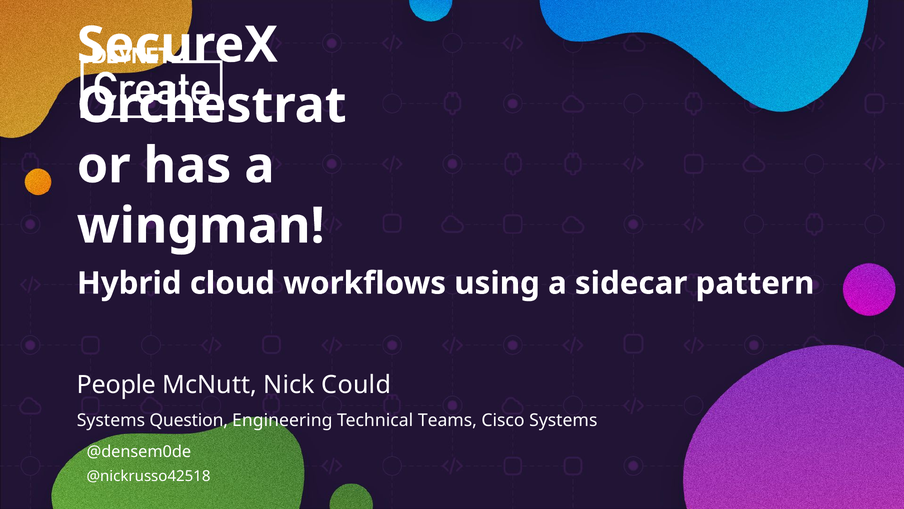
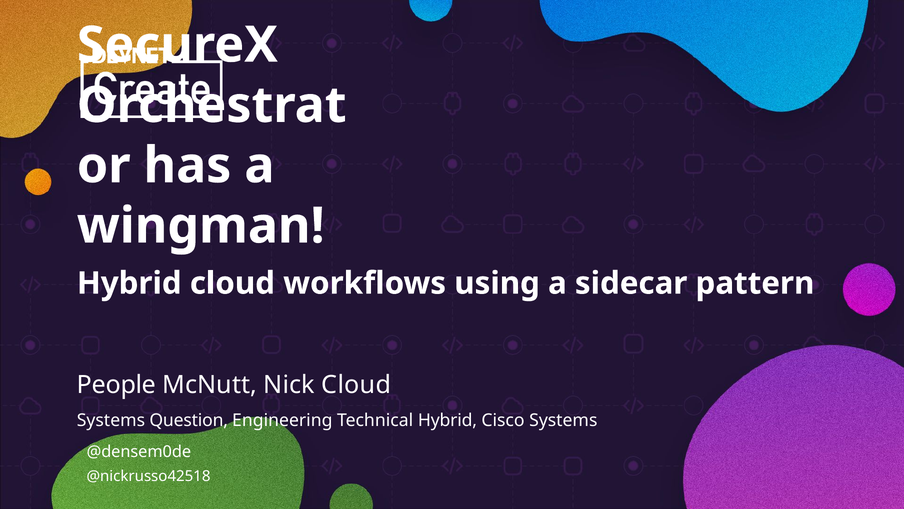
Nick Could: Could -> Cloud
Technical Teams: Teams -> Hybrid
